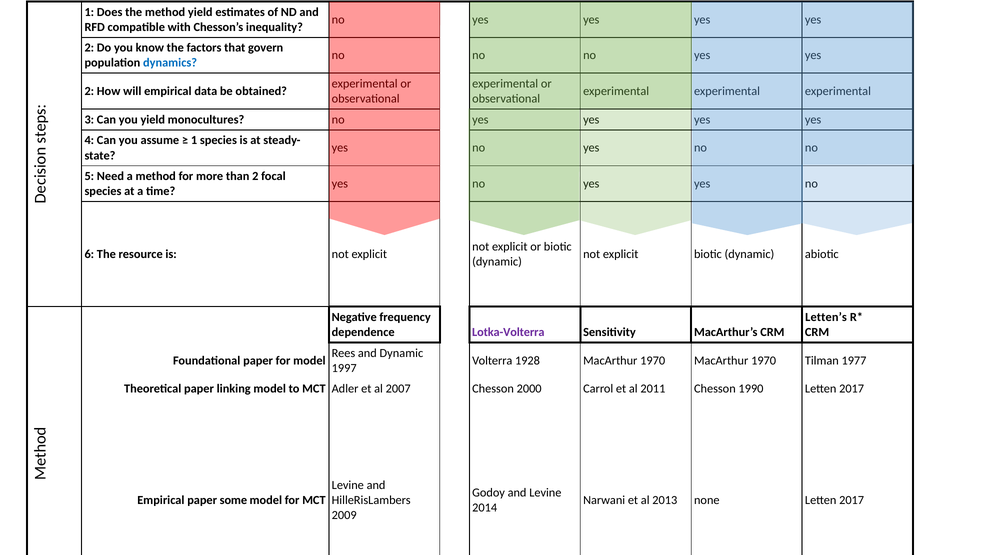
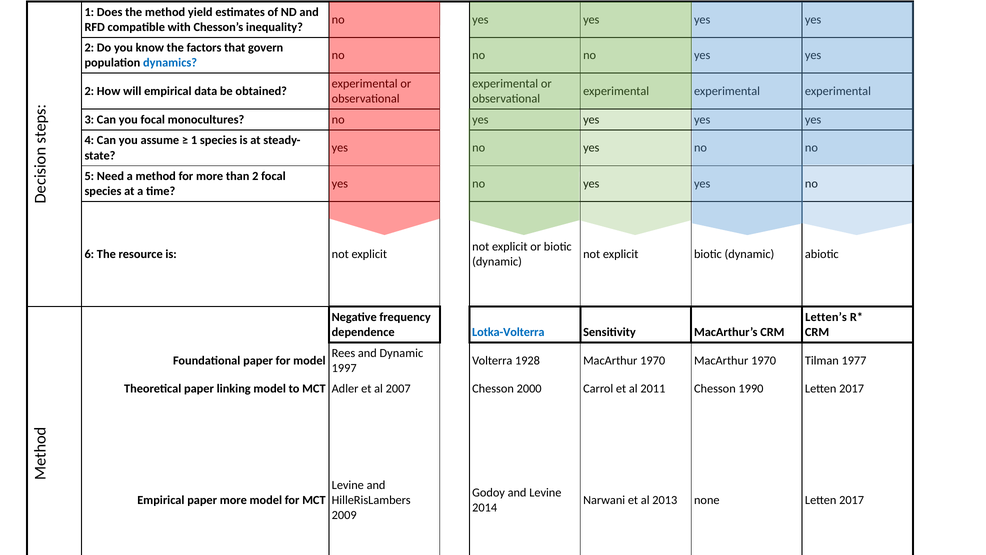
you yield: yield -> focal
Lotka-Volterra colour: purple -> blue
paper some: some -> more
